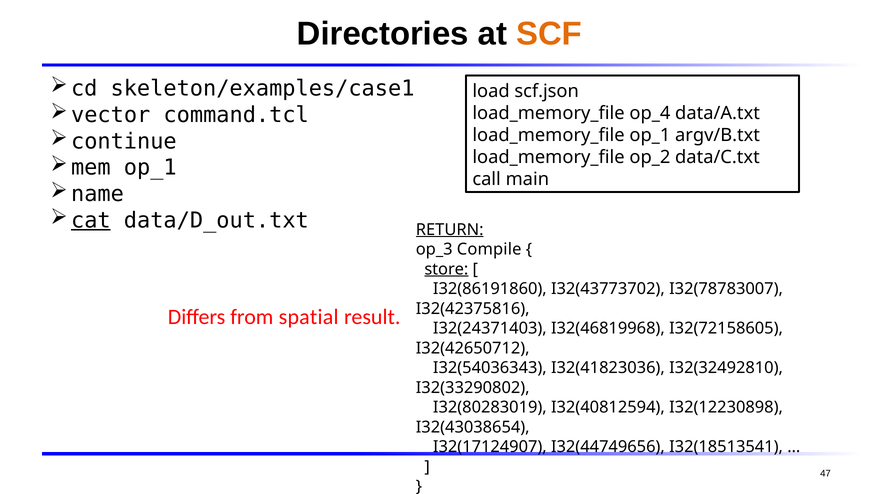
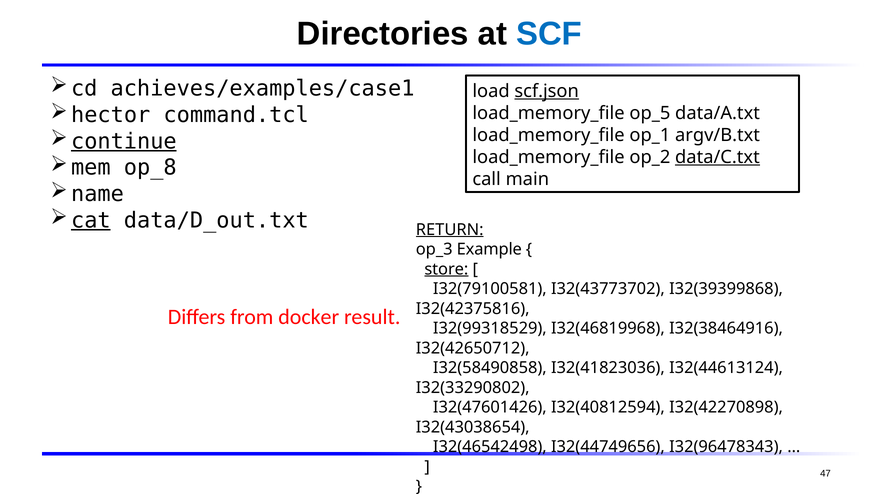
SCF colour: orange -> blue
skeleton/examples/case1: skeleton/examples/case1 -> achieves/examples/case1
scf.json underline: none -> present
vector: vector -> hector
op_4: op_4 -> op_5
continue underline: none -> present
data/C.txt underline: none -> present
mem op_1: op_1 -> op_8
Compile: Compile -> Example
I32(86191860: I32(86191860 -> I32(79100581
I32(78783007: I32(78783007 -> I32(39399868
spatial: spatial -> docker
I32(24371403: I32(24371403 -> I32(99318529
I32(72158605: I32(72158605 -> I32(38464916
I32(54036343: I32(54036343 -> I32(58490858
I32(32492810: I32(32492810 -> I32(44613124
I32(80283019: I32(80283019 -> I32(47601426
I32(12230898: I32(12230898 -> I32(42270898
I32(17124907: I32(17124907 -> I32(46542498
I32(18513541: I32(18513541 -> I32(96478343
